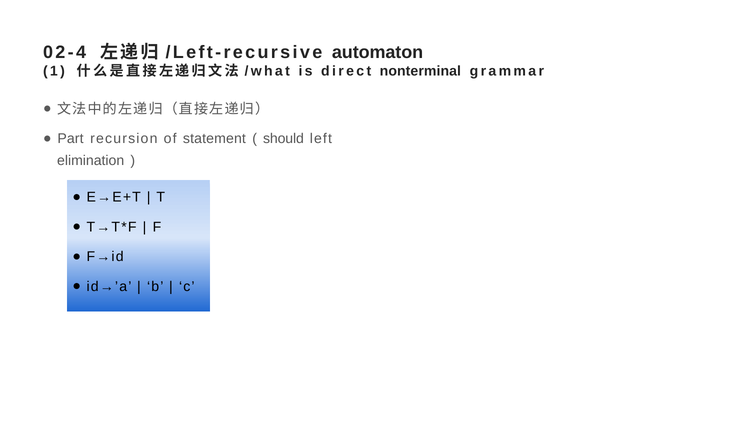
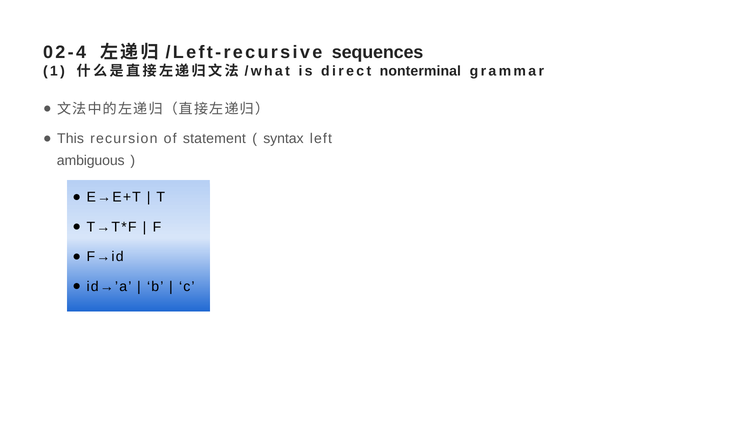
automaton: automaton -> sequences
Part: Part -> This
should: should -> syntax
elimination: elimination -> ambiguous
